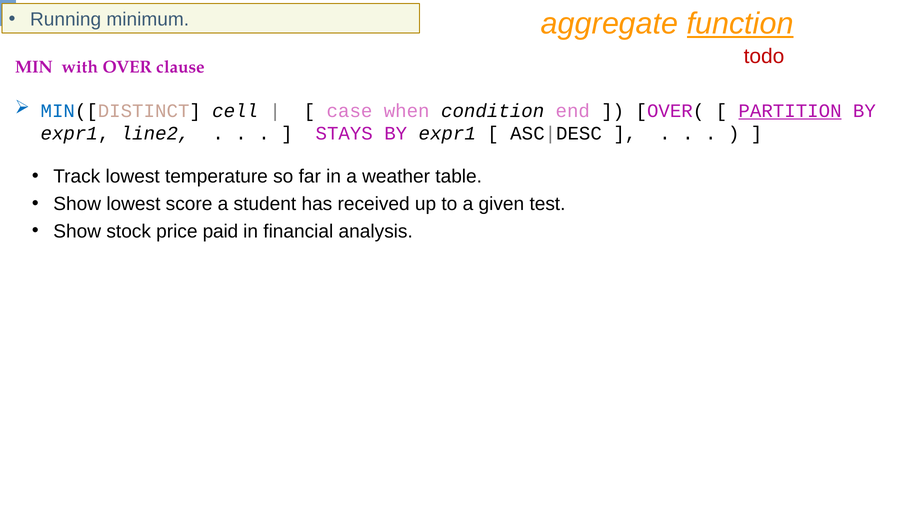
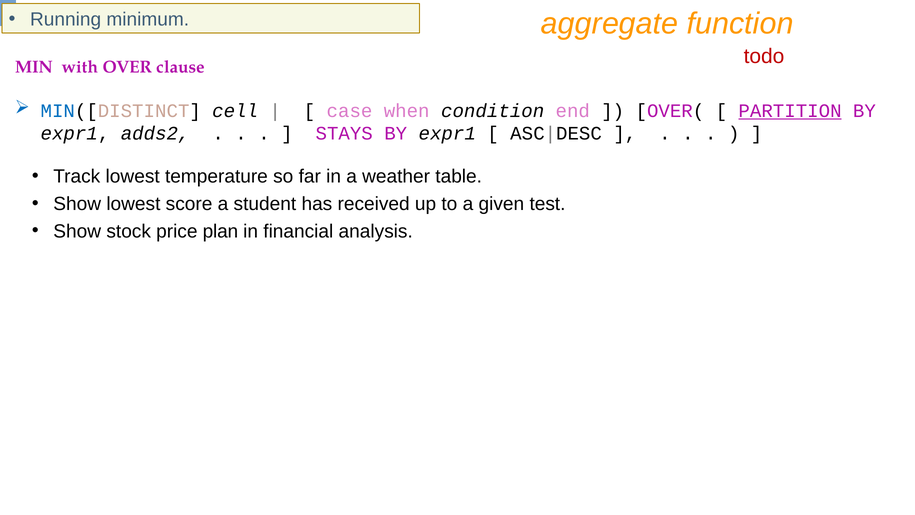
function underline: present -> none
line2: line2 -> adds2
paid: paid -> plan
